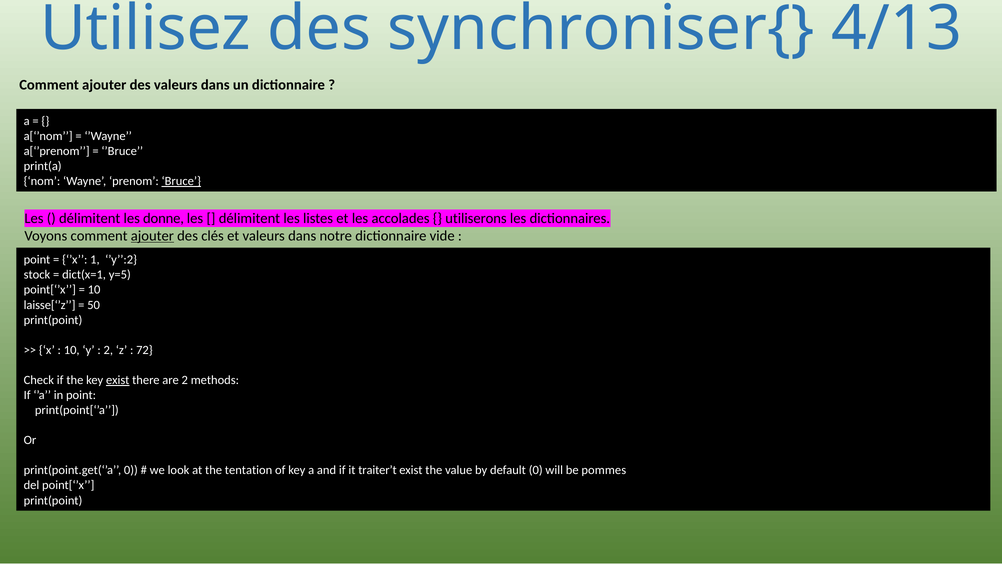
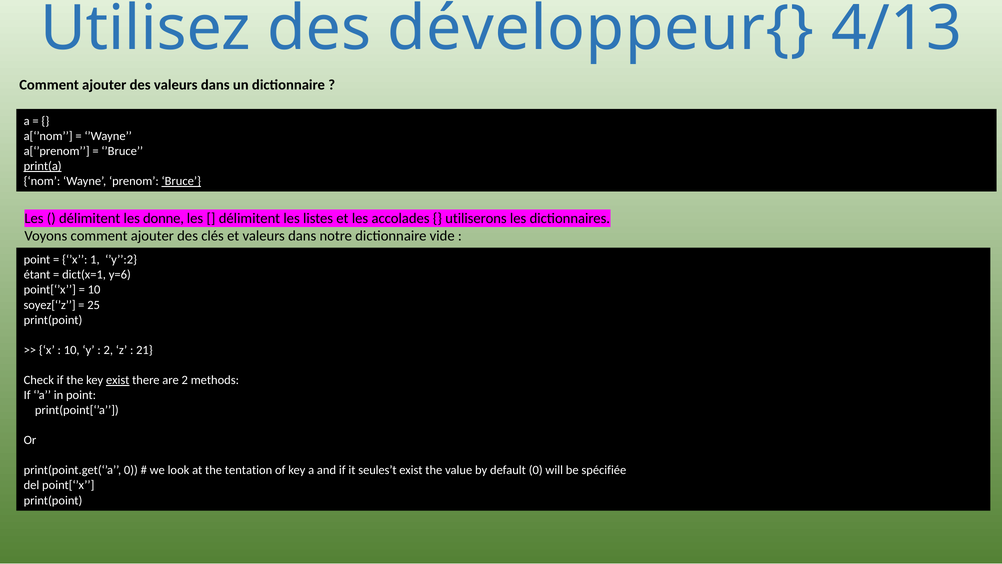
synchroniser{: synchroniser{ -> développeur{
print(a underline: none -> present
ajouter at (152, 236) underline: present -> none
stock: stock -> étant
y=5: y=5 -> y=6
laisse[‘’z: laisse[‘’z -> soyez[‘’z
50: 50 -> 25
72: 72 -> 21
traiter’t: traiter’t -> seules’t
pommes: pommes -> spécifiée
